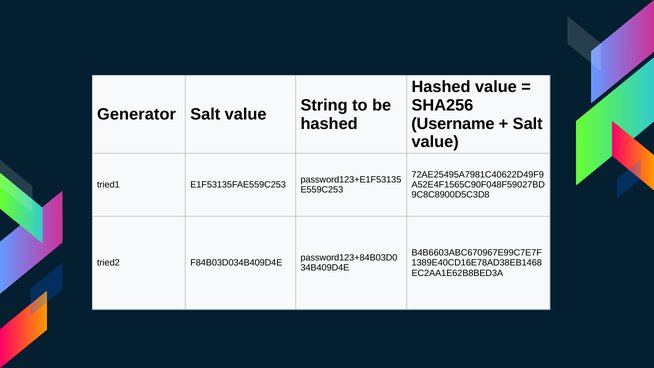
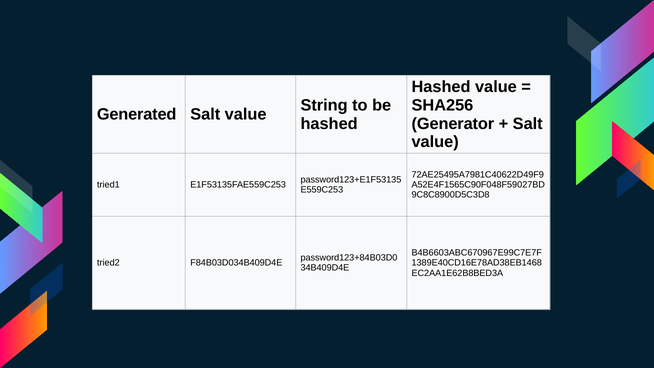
Generator: Generator -> Generated
Username: Username -> Generator
